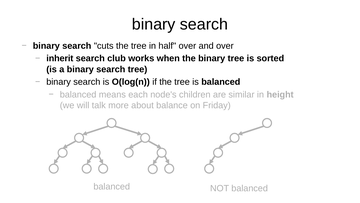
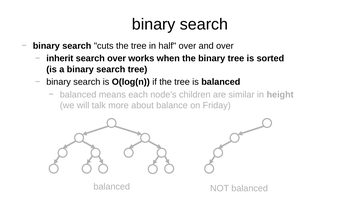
search club: club -> over
